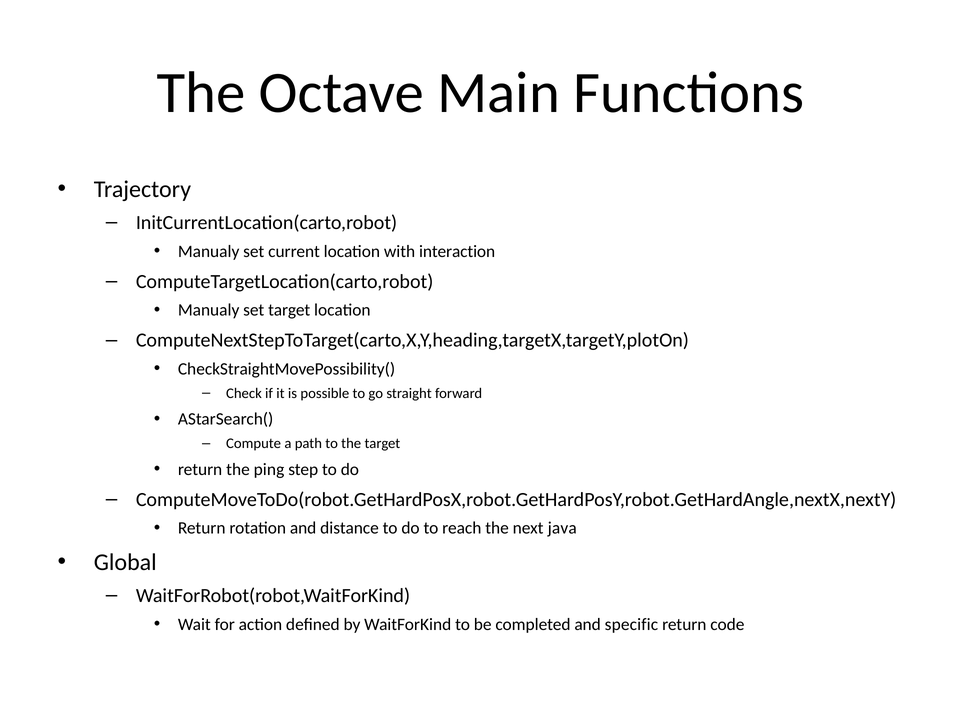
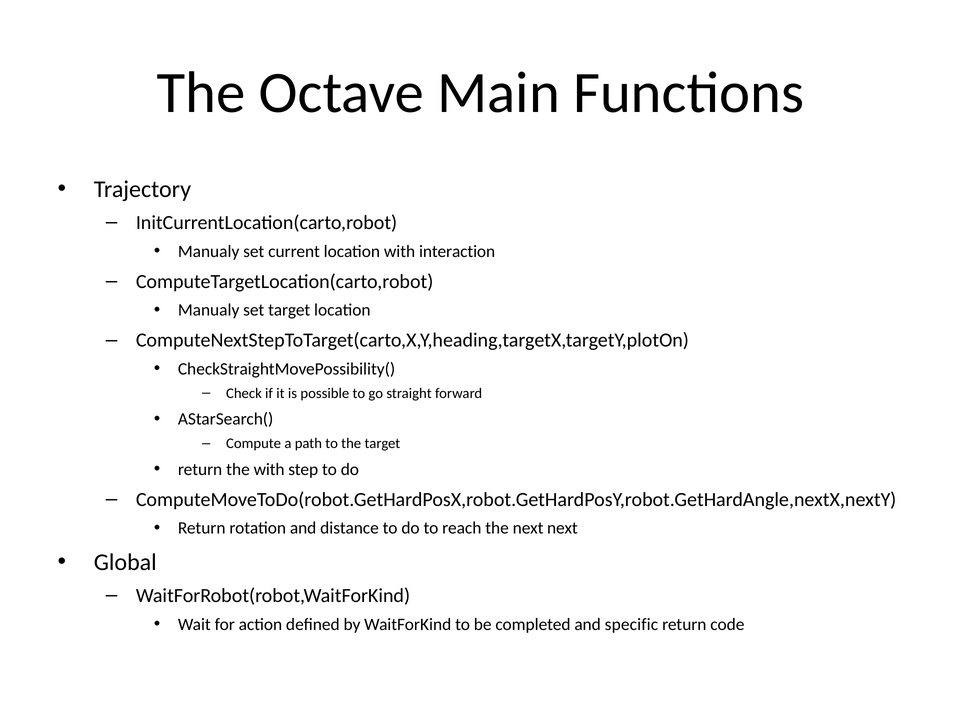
the ping: ping -> with
next java: java -> next
